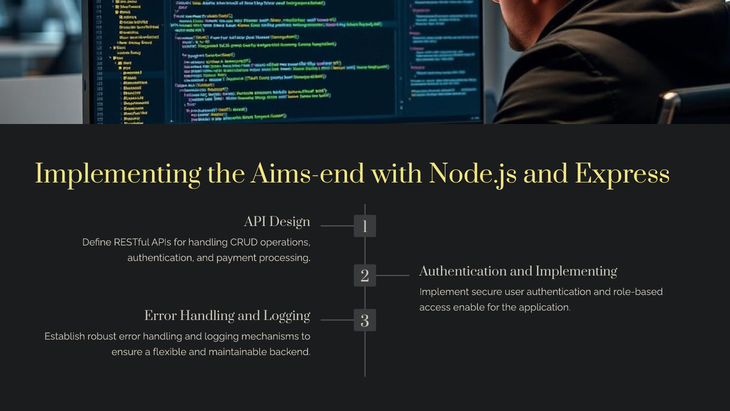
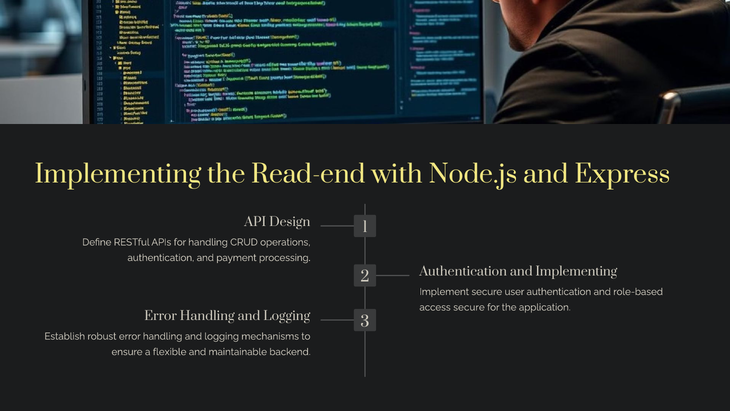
Aims-end: Aims-end -> Read-end
access enable: enable -> secure
